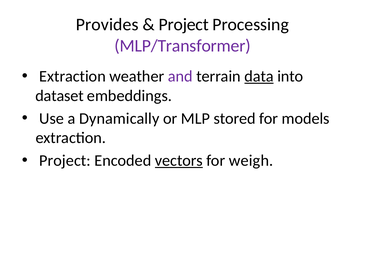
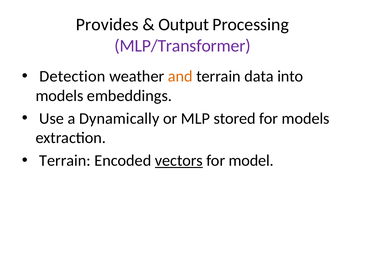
Project at (184, 25): Project -> Output
Extraction at (73, 77): Extraction -> Detection
and colour: purple -> orange
data underline: present -> none
dataset at (60, 96): dataset -> models
Project at (65, 161): Project -> Terrain
weigh: weigh -> model
